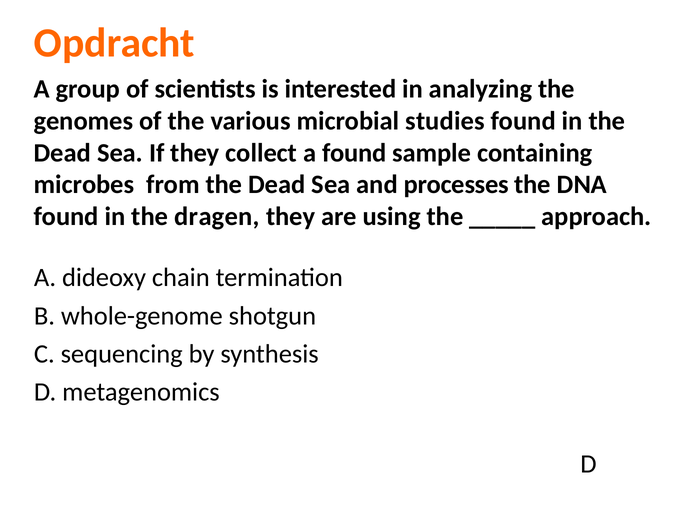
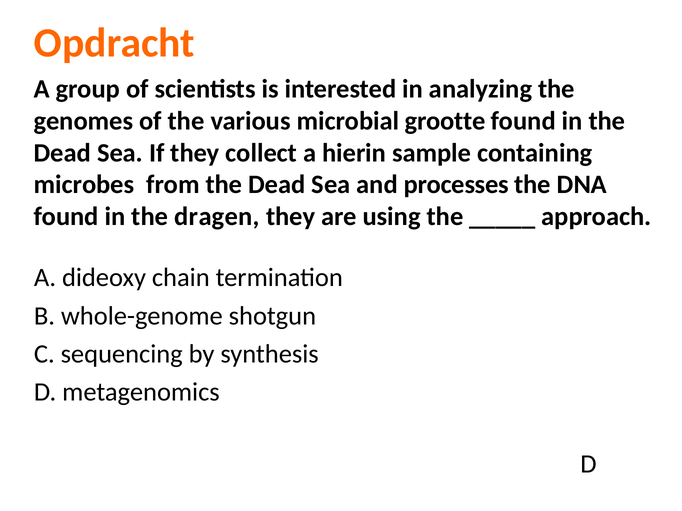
studies: studies -> grootte
a found: found -> hierin
